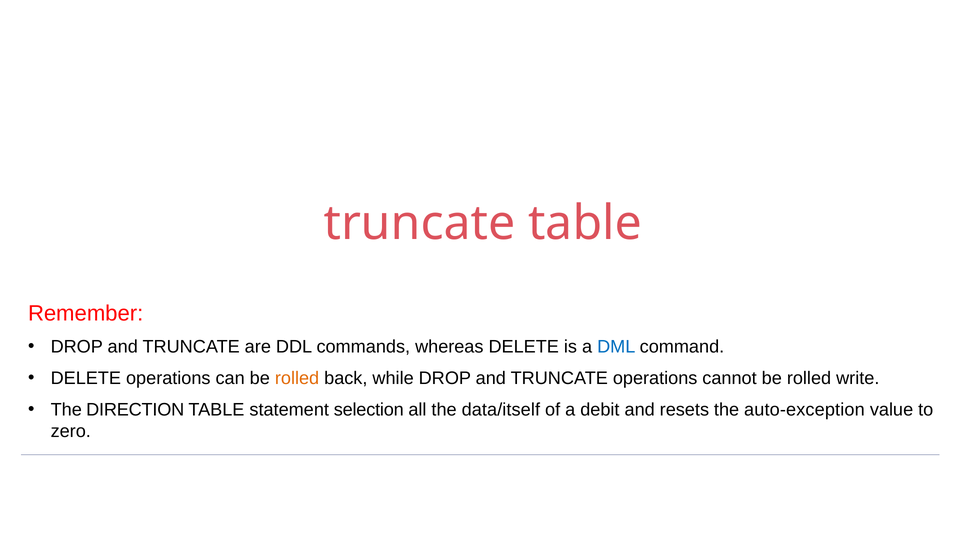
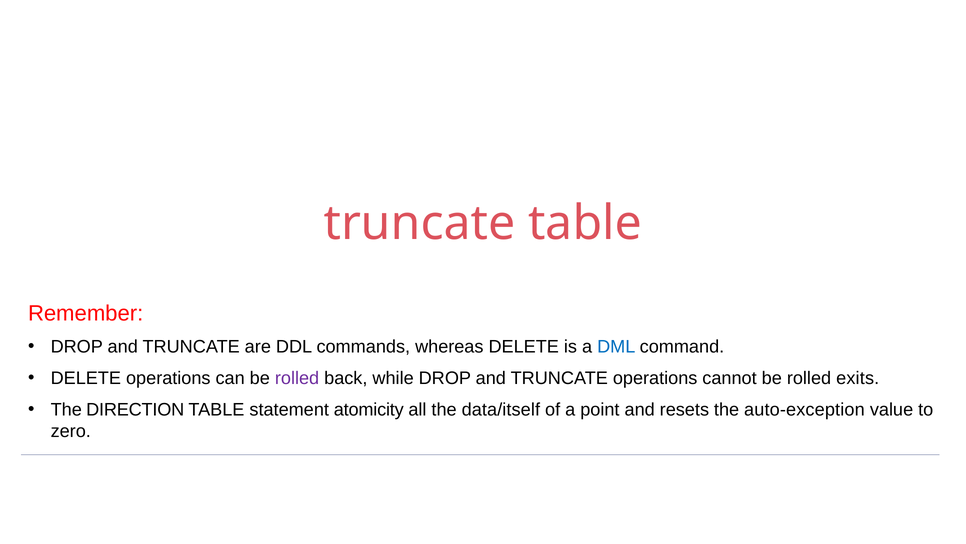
rolled at (297, 378) colour: orange -> purple
write: write -> exits
selection: selection -> atomicity
debit: debit -> point
